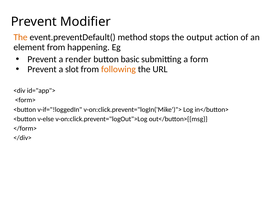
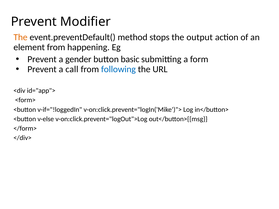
render: render -> gender
slot: slot -> call
following colour: orange -> blue
